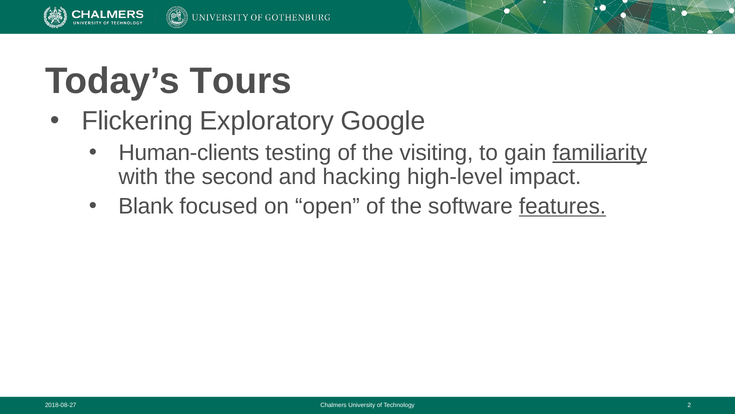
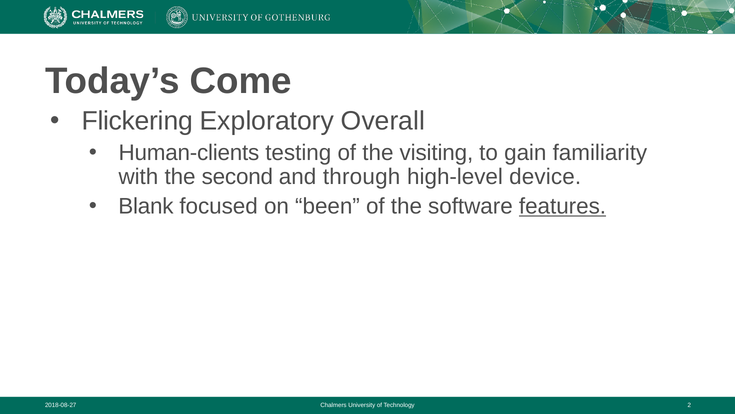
Tours: Tours -> Come
Google: Google -> Overall
familiarity underline: present -> none
hacking: hacking -> through
impact: impact -> device
open: open -> been
